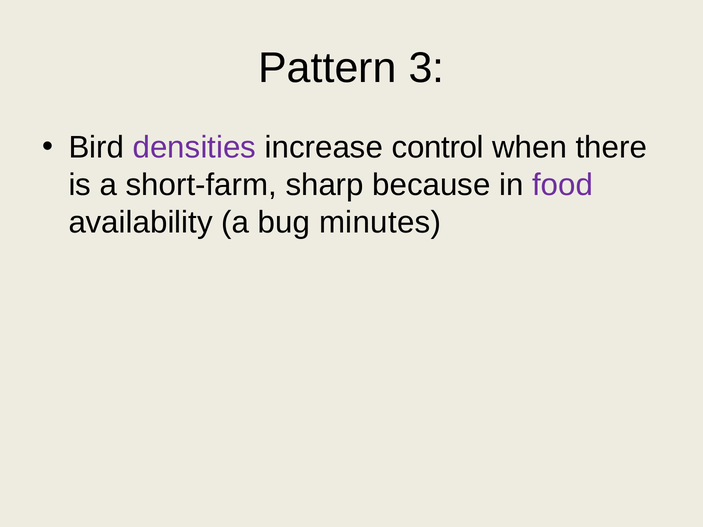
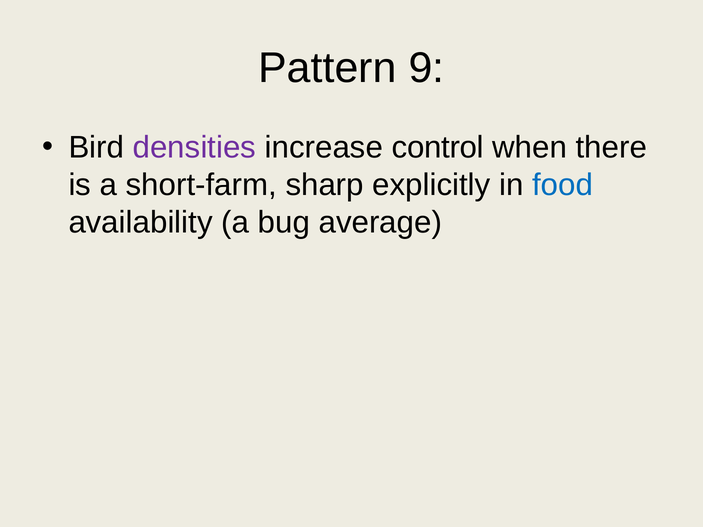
3: 3 -> 9
because: because -> explicitly
food colour: purple -> blue
minutes: minutes -> average
